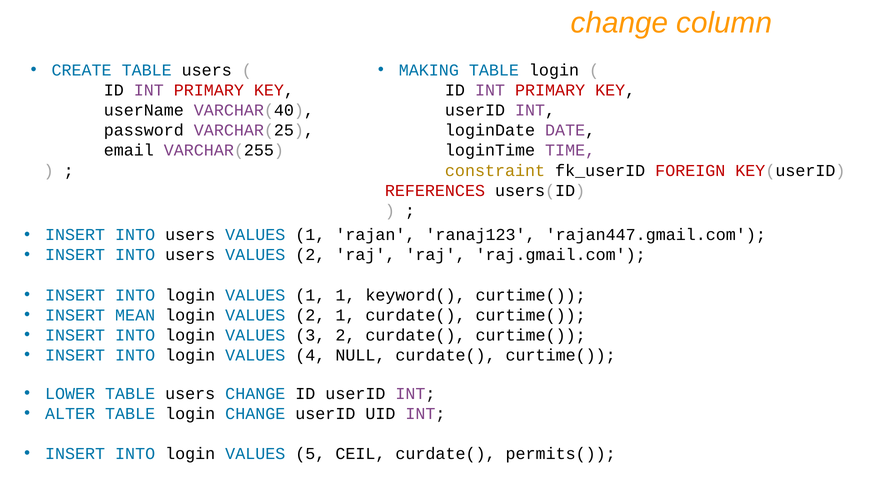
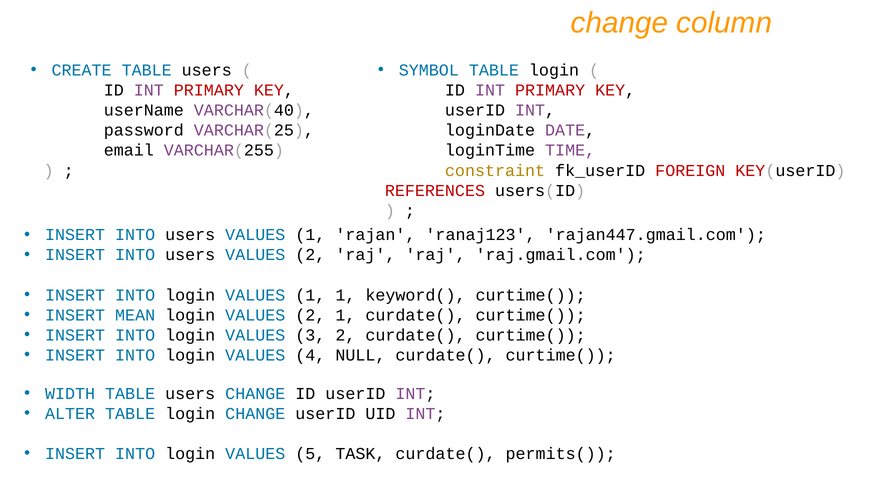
MAKING: MAKING -> SYMBOL
LOWER: LOWER -> WIDTH
CEIL: CEIL -> TASK
